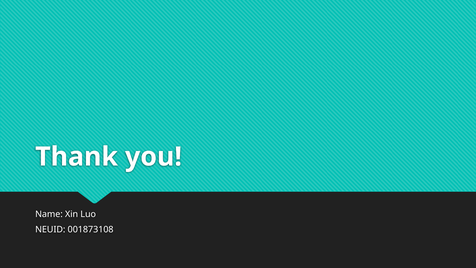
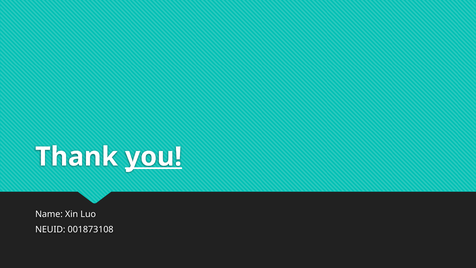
you underline: none -> present
